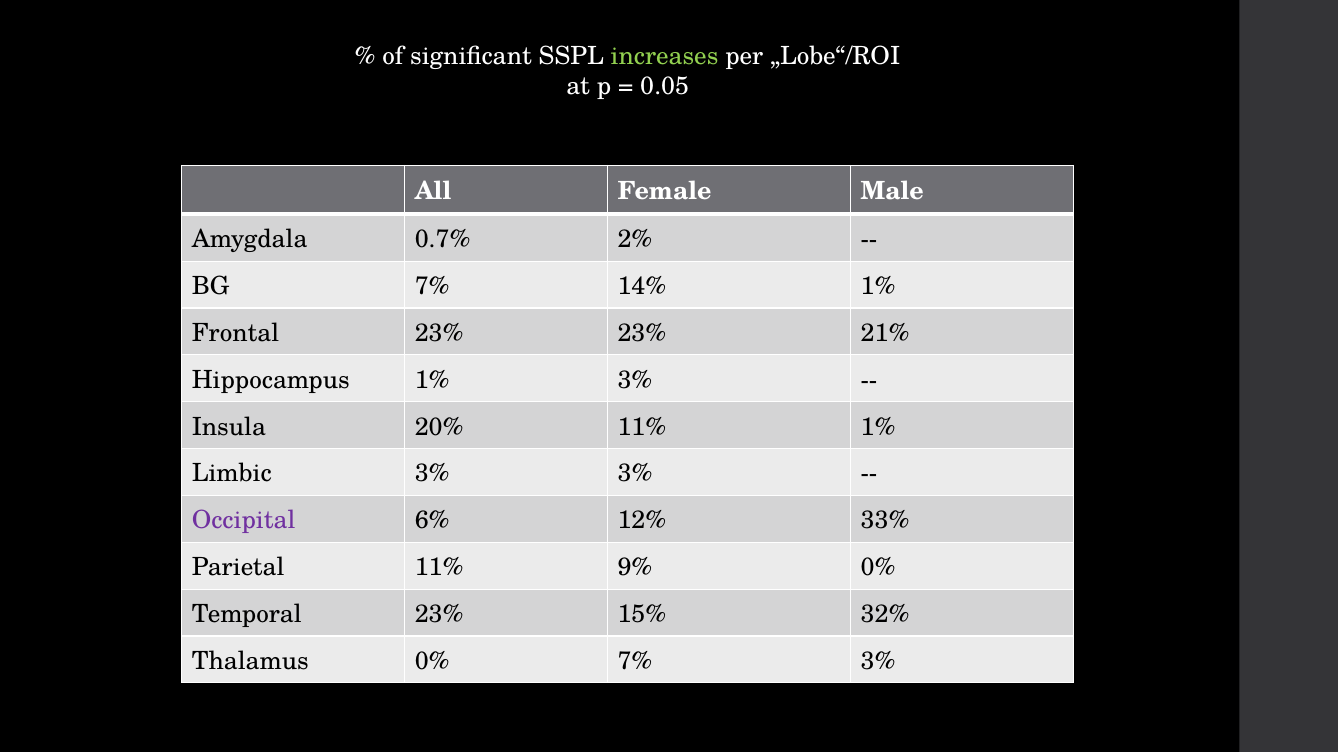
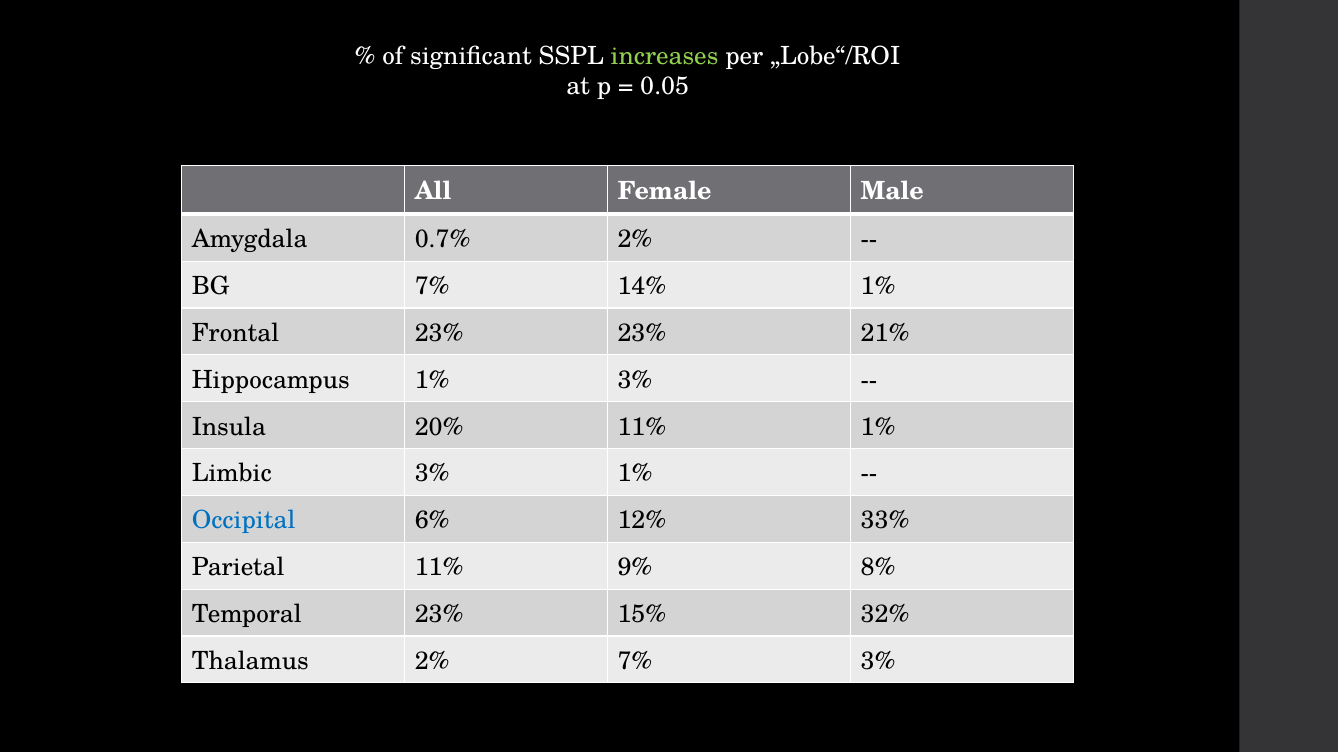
3% 3%: 3% -> 1%
Occipital colour: purple -> blue
9% 0%: 0% -> 8%
Thalamus 0%: 0% -> 2%
